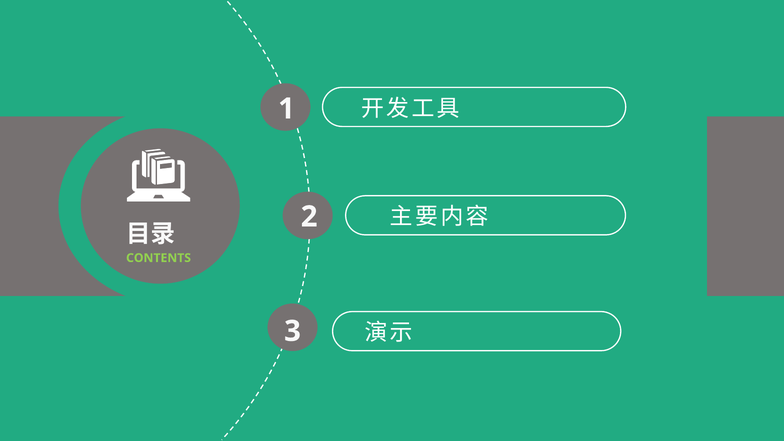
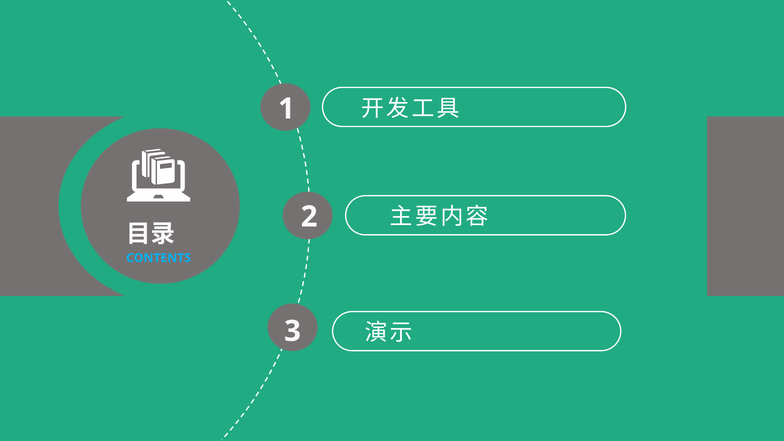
CONTENTS colour: light green -> light blue
